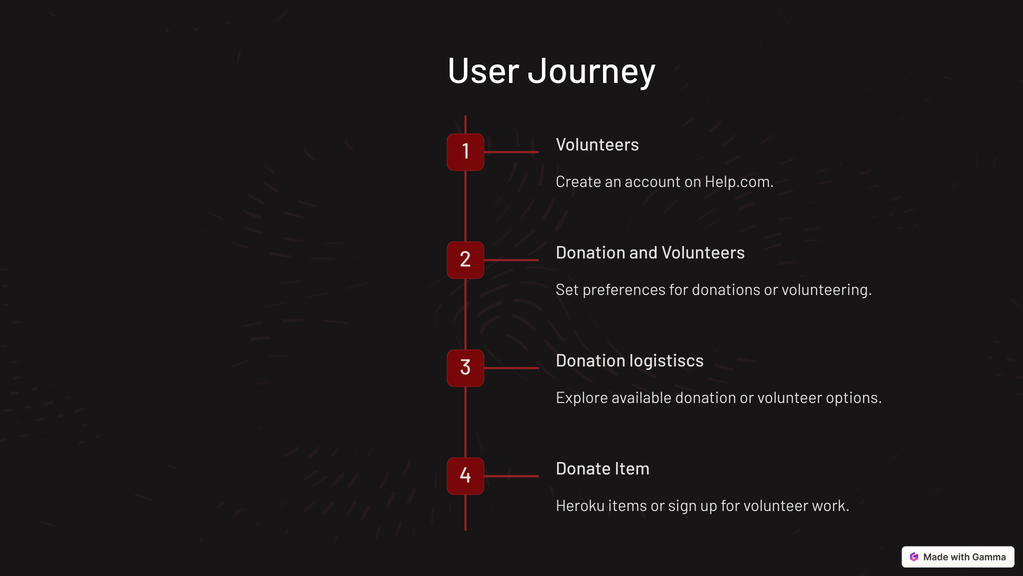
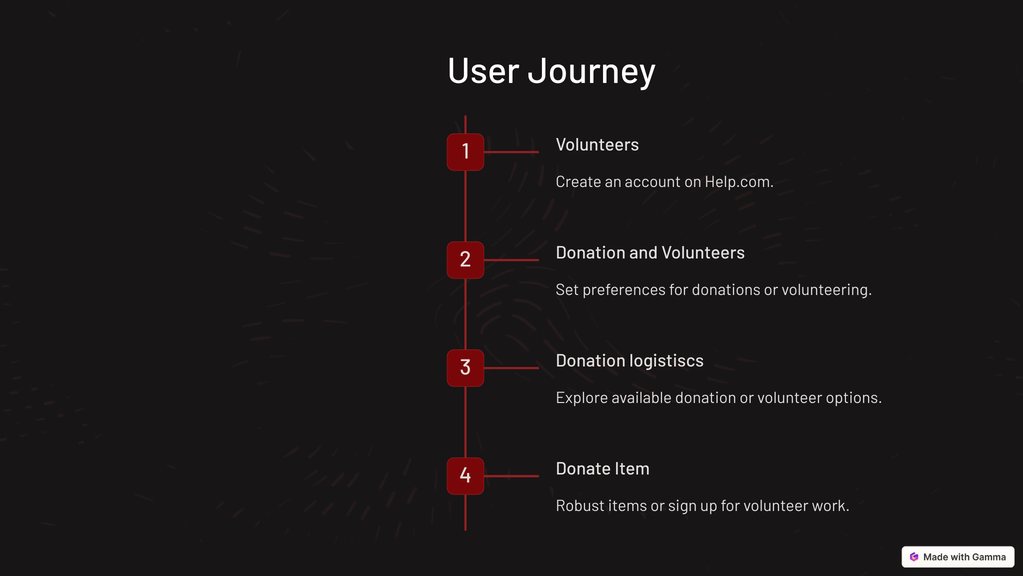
Heroku: Heroku -> Robust
